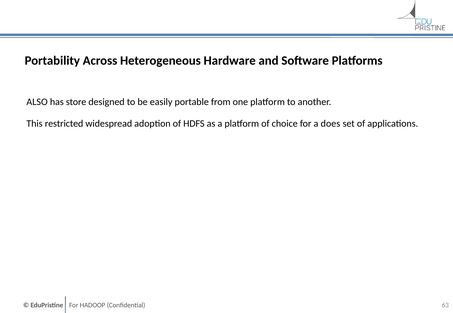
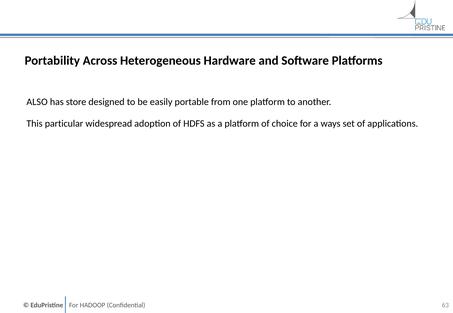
restricted: restricted -> particular
does: does -> ways
